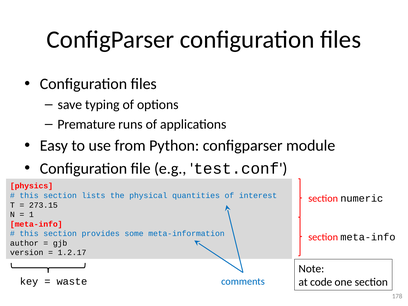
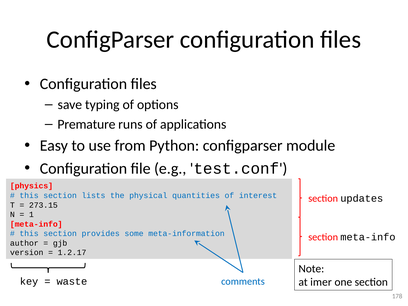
numeric: numeric -> updates
code: code -> imer
